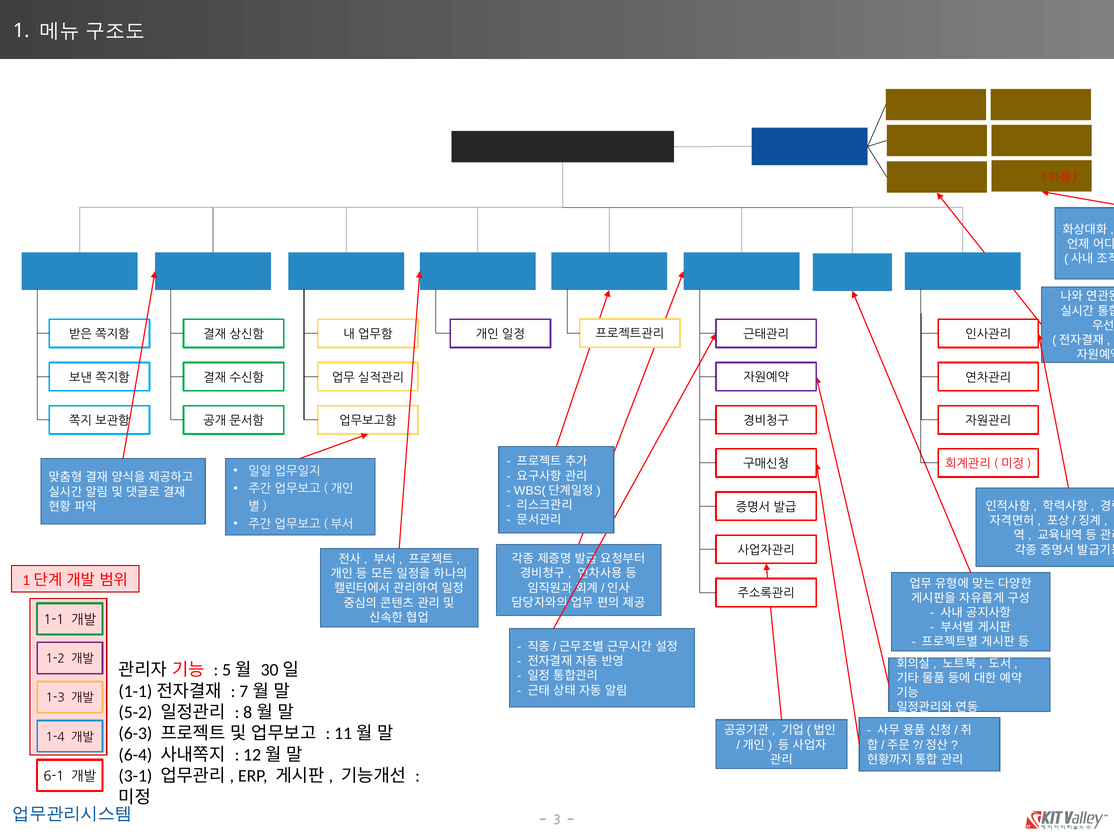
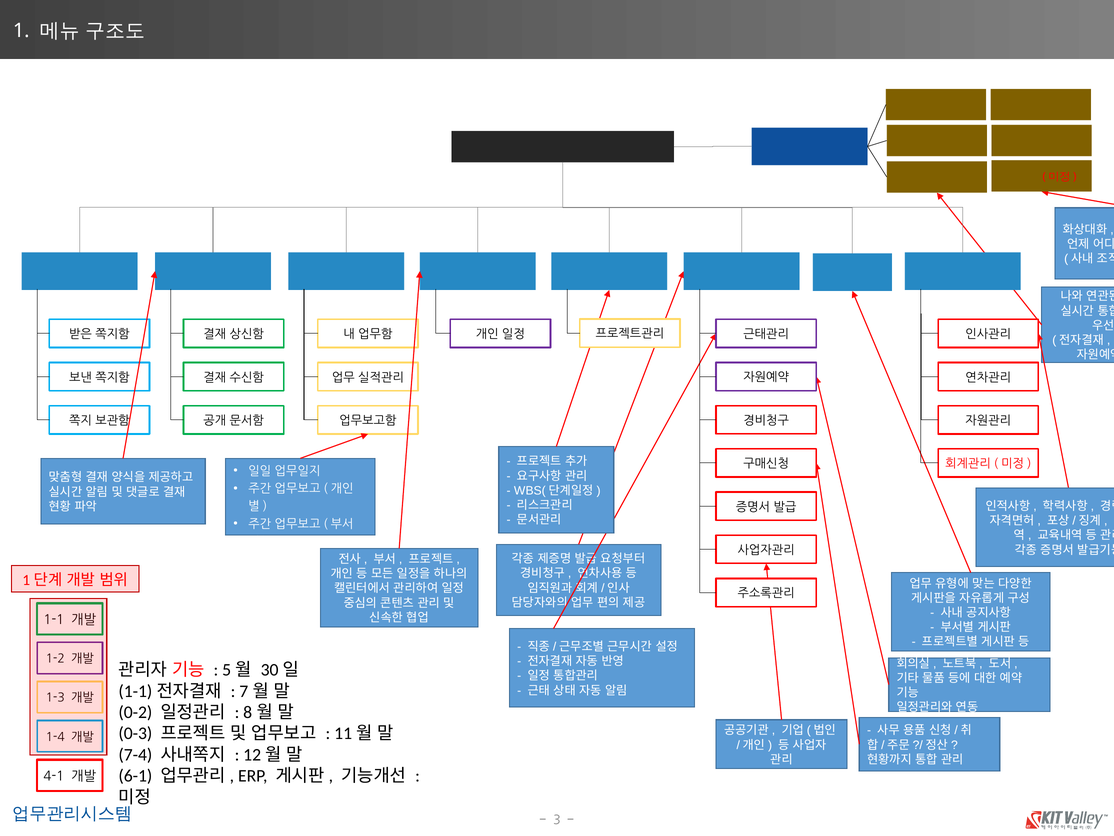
5-2: 5-2 -> 0-2
6-3: 6-3 -> 0-3
6-4: 6-4 -> 7-4
3-1: 3-1 -> 6-1
6-1: 6-1 -> 4-1
